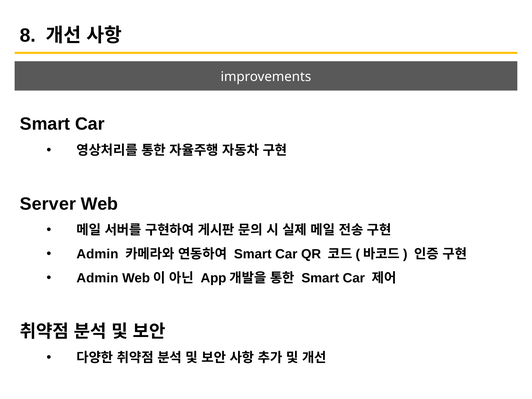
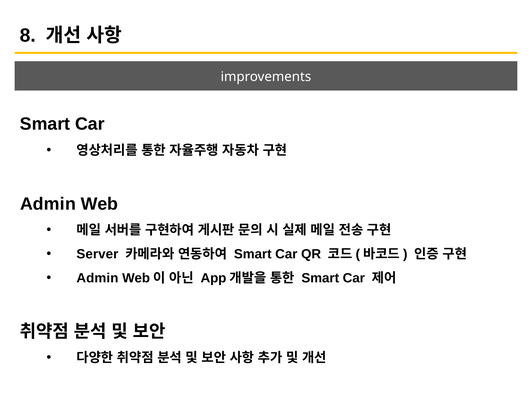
Server at (48, 204): Server -> Admin
Admin at (97, 254): Admin -> Server
